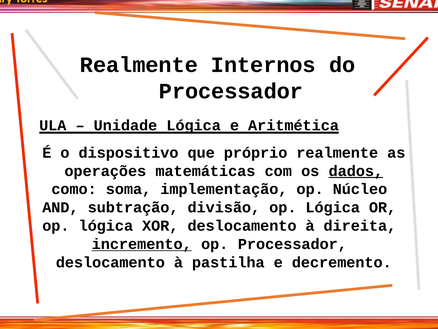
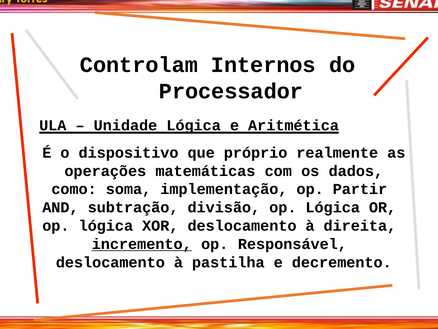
Realmente at (139, 65): Realmente -> Controlam
dados underline: present -> none
Núcleo: Núcleo -> Partir
op Processador: Processador -> Responsável
